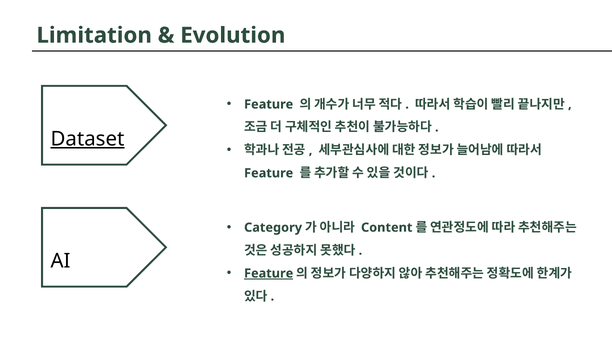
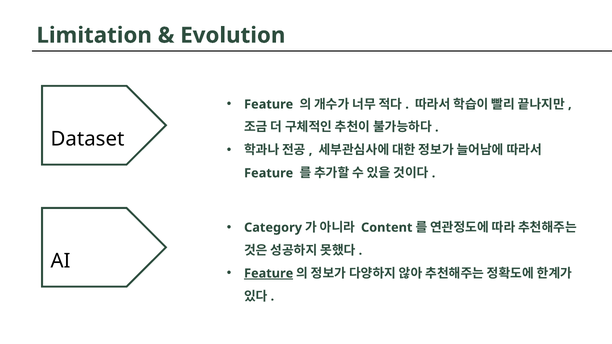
Dataset underline: present -> none
